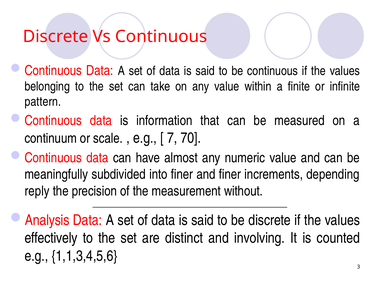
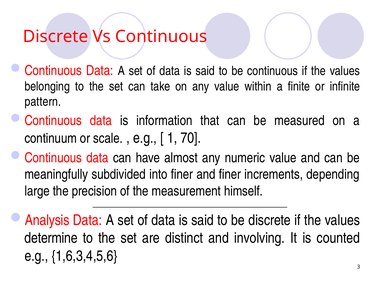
7: 7 -> 1
reply: reply -> large
without: without -> himself
effectively: effectively -> determine
1,1,3,4,5,6: 1,1,3,4,5,6 -> 1,6,3,4,5,6
